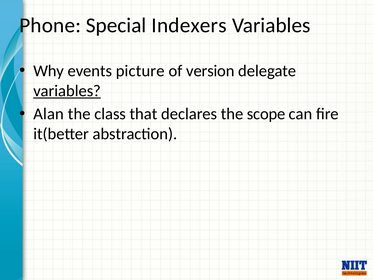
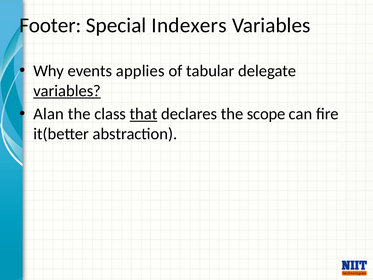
Phone: Phone -> Footer
picture: picture -> applies
version: version -> tabular
that underline: none -> present
